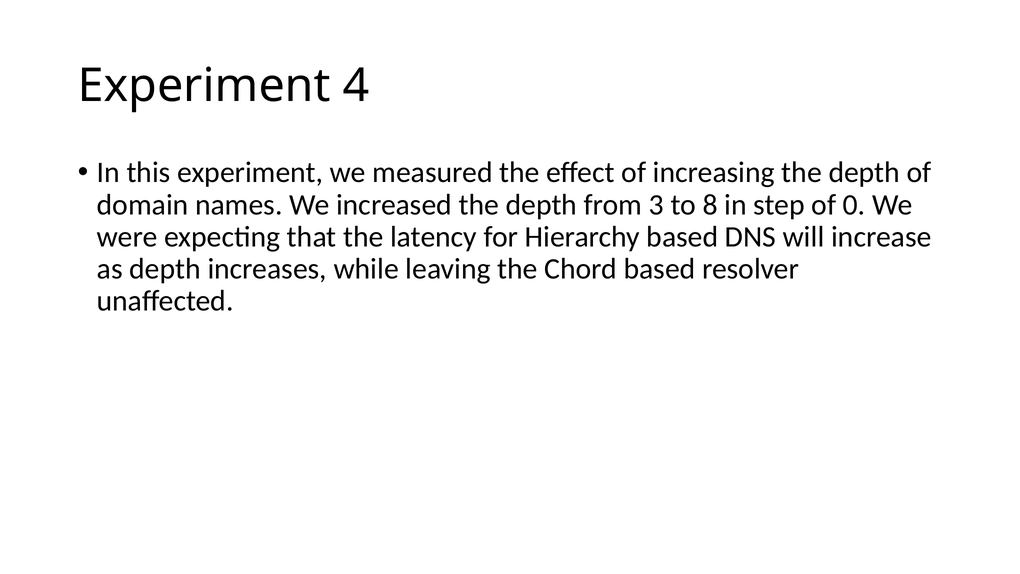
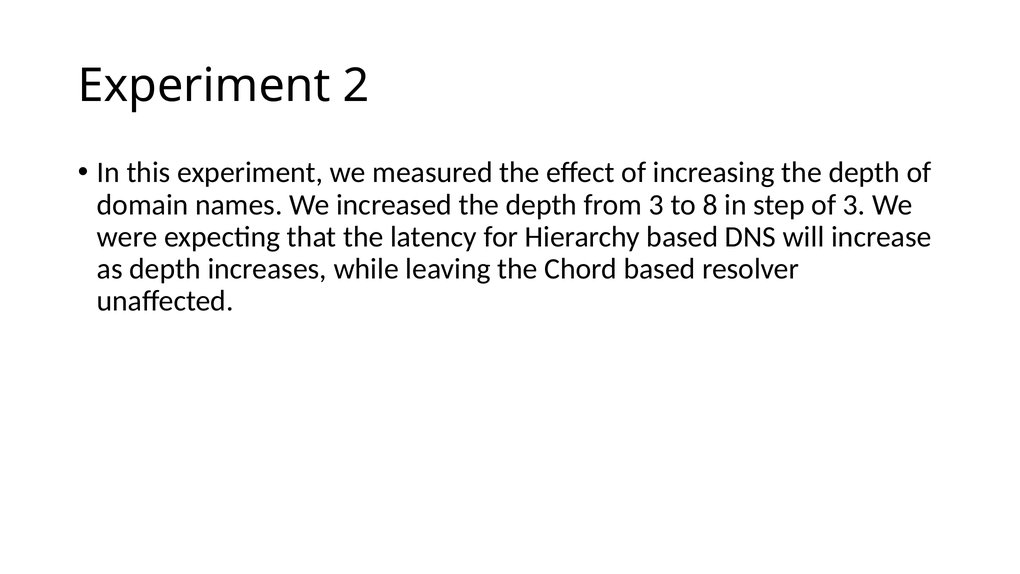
4: 4 -> 2
of 0: 0 -> 3
